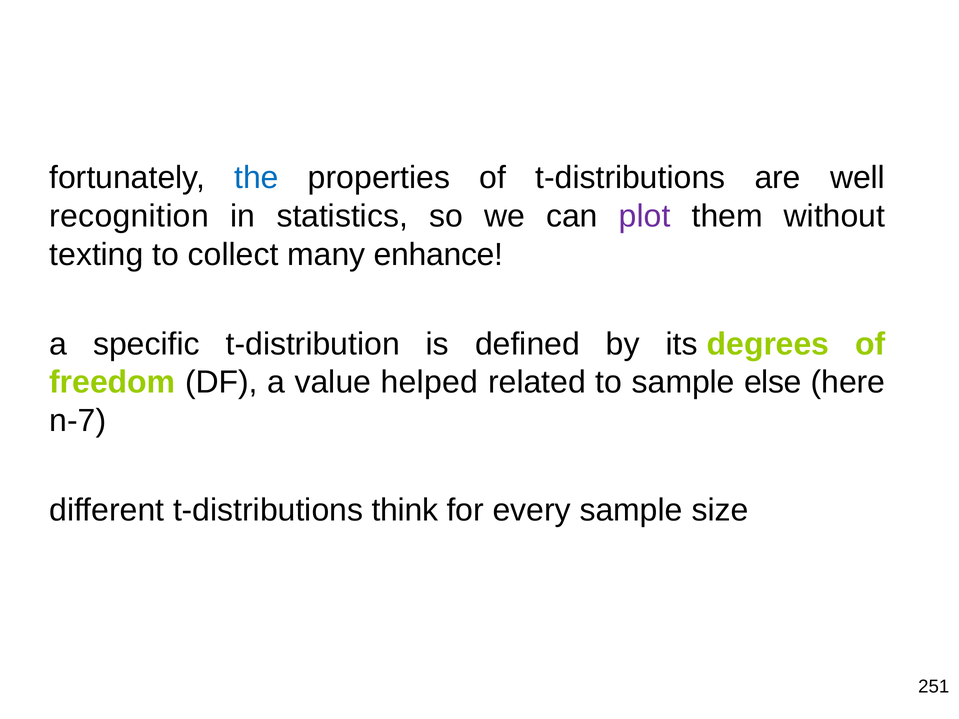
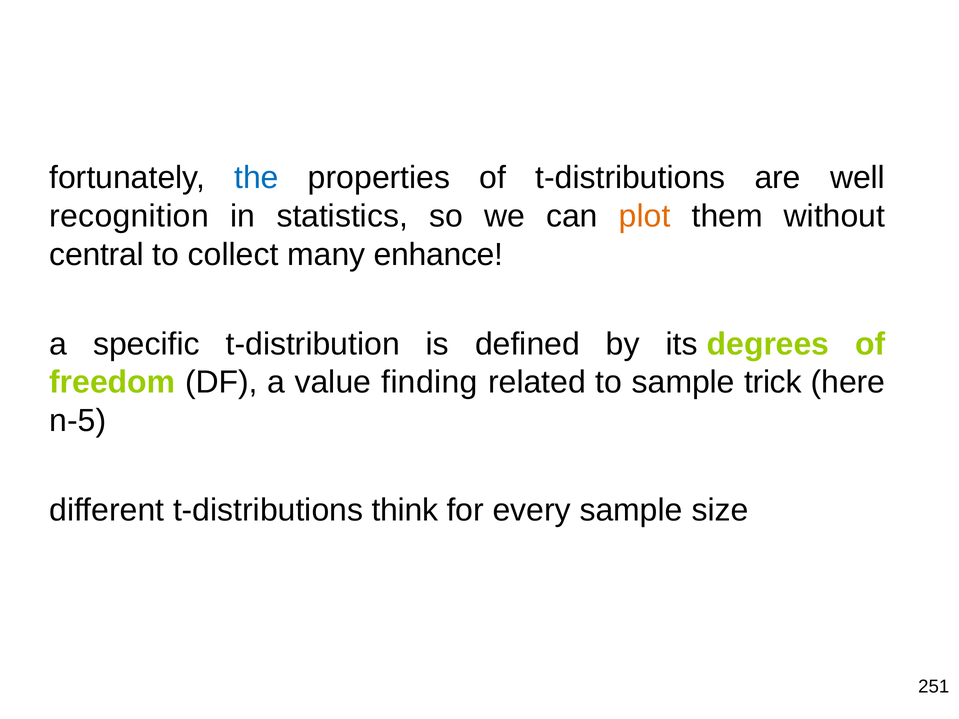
plot colour: purple -> orange
texting: texting -> central
helped: helped -> finding
else: else -> trick
n-7: n-7 -> n-5
